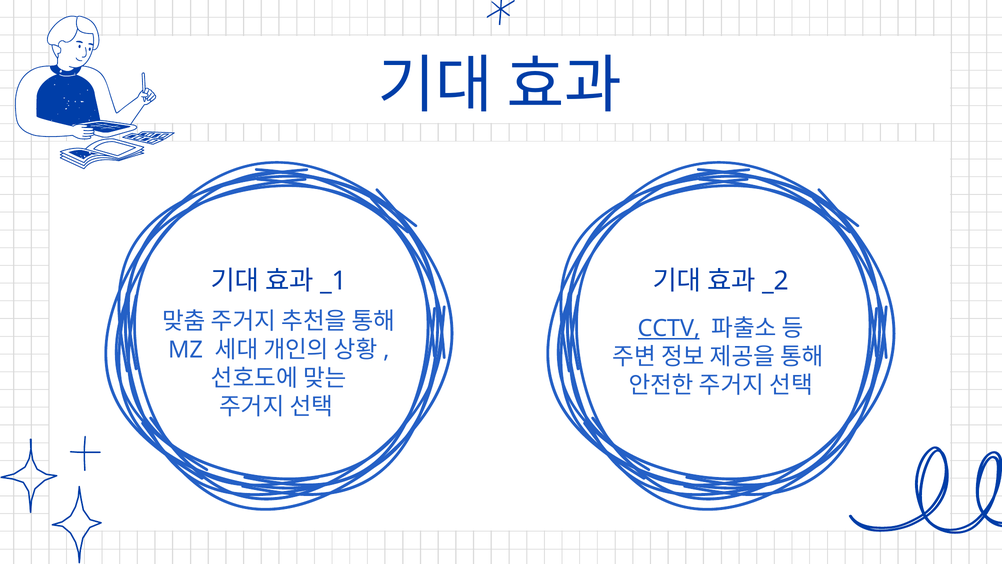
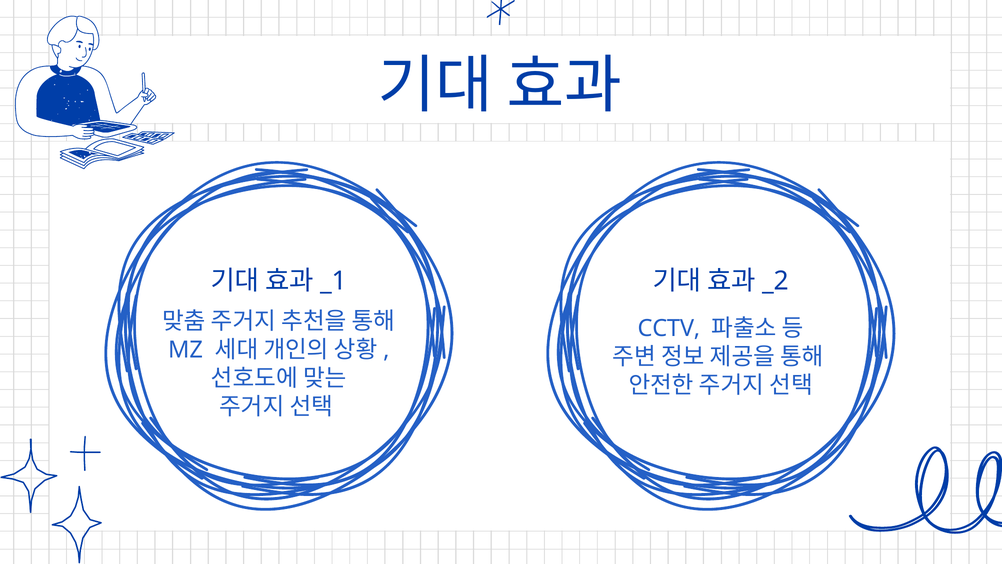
CCTV underline: present -> none
